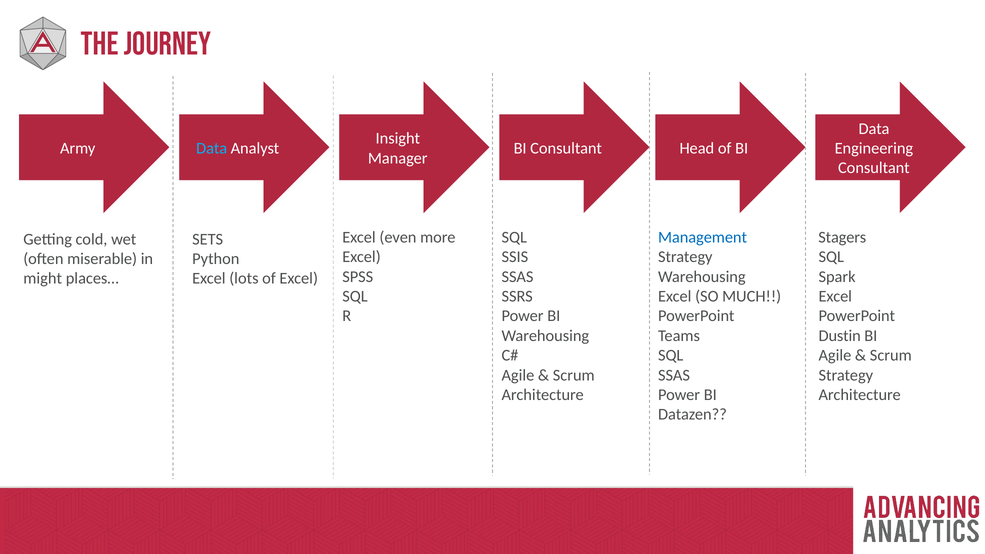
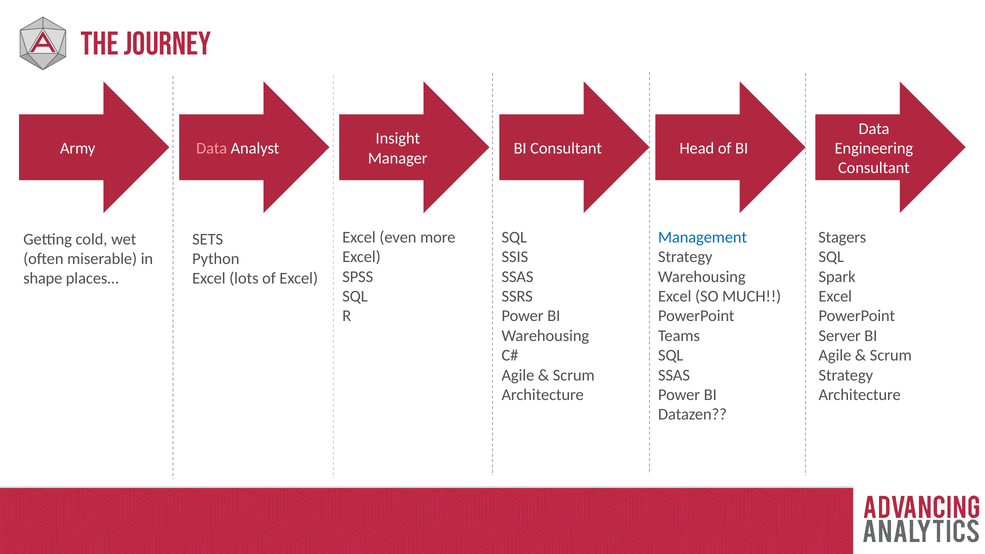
Data at (212, 148) colour: light blue -> pink
might: might -> shape
Dustin: Dustin -> Server
